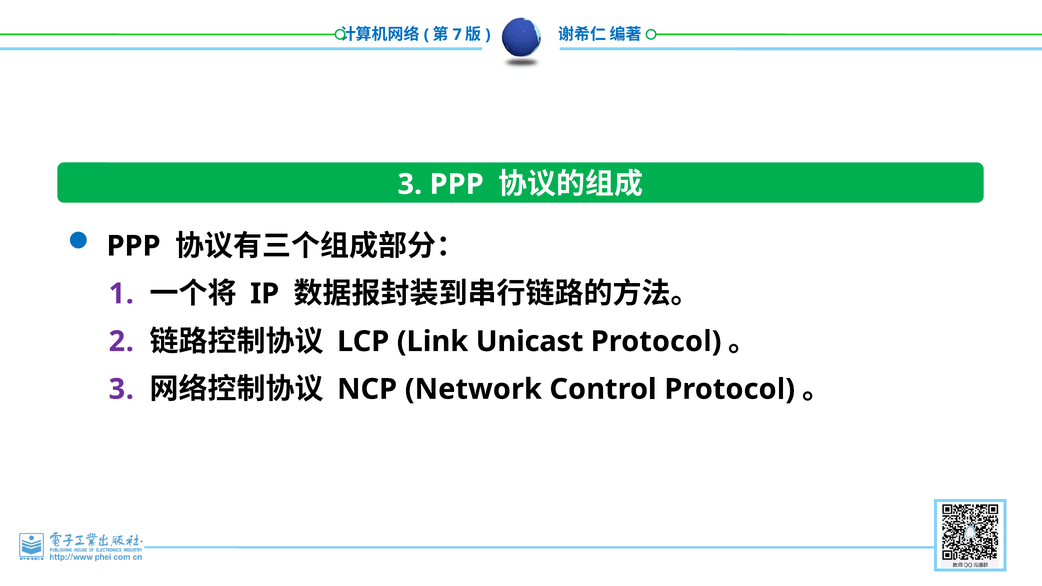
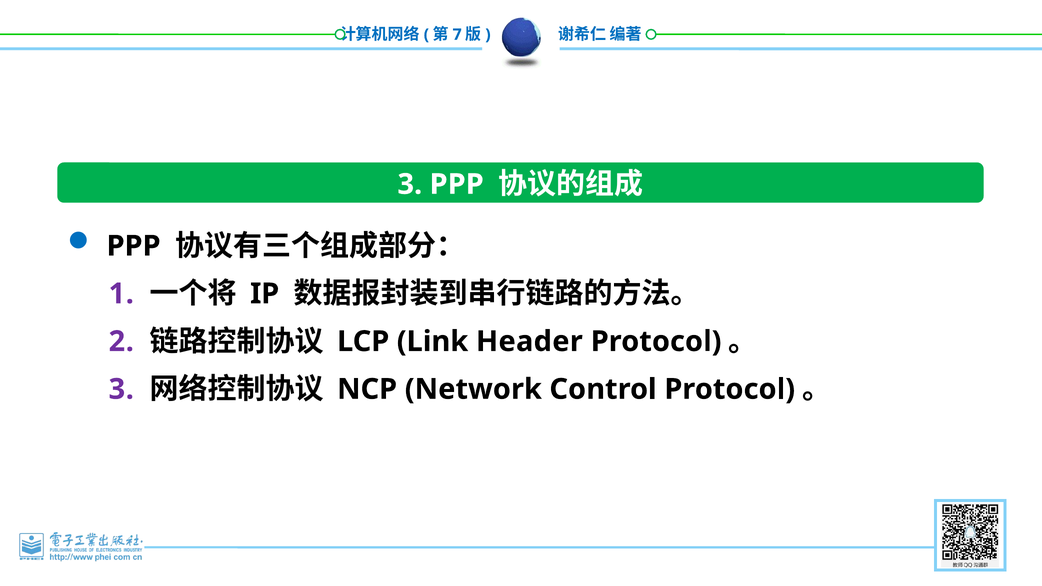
Unicast: Unicast -> Header
